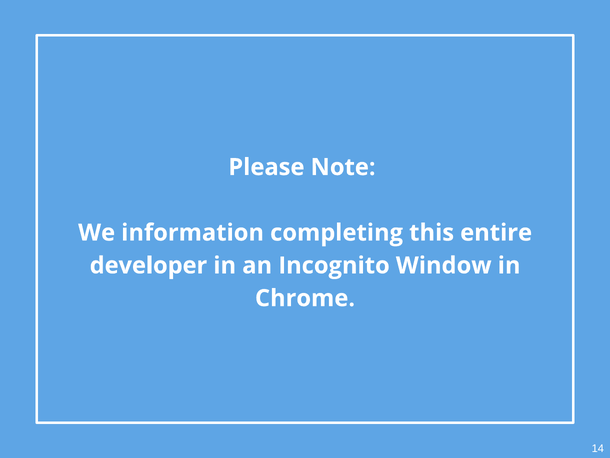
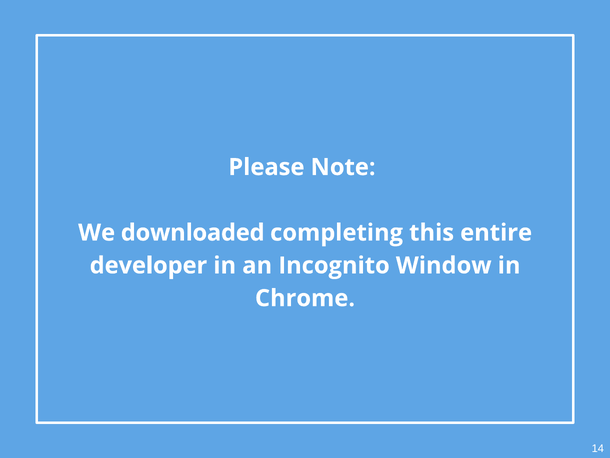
information: information -> downloaded
